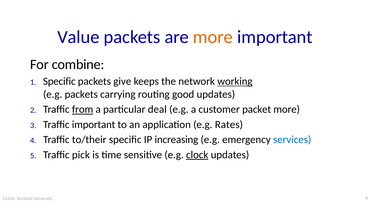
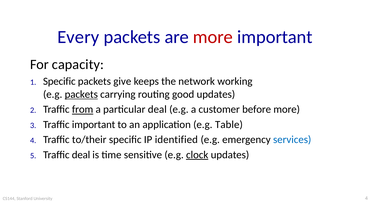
Value: Value -> Every
more at (213, 37) colour: orange -> red
combine: combine -> capacity
working underline: present -> none
packets at (81, 94) underline: none -> present
packet: packet -> before
Rates: Rates -> Table
increasing: increasing -> identified
Traffic pick: pick -> deal
